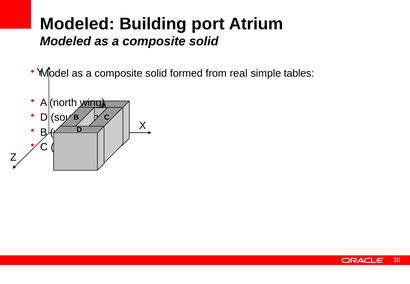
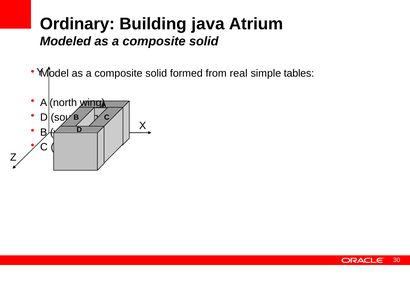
Modeled at (77, 24): Modeled -> Ordinary
port: port -> java
